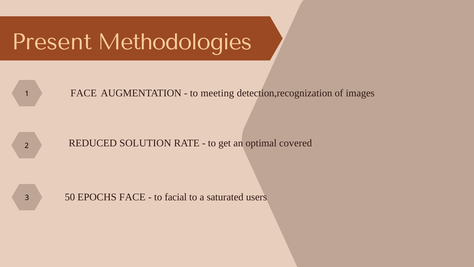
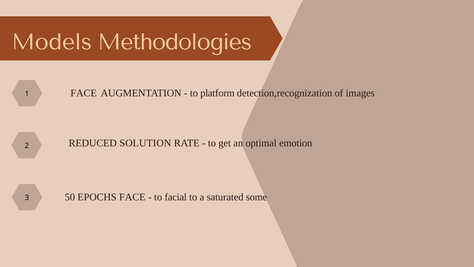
Present: Present -> Models
meeting: meeting -> platform
covered: covered -> emotion
users: users -> some
